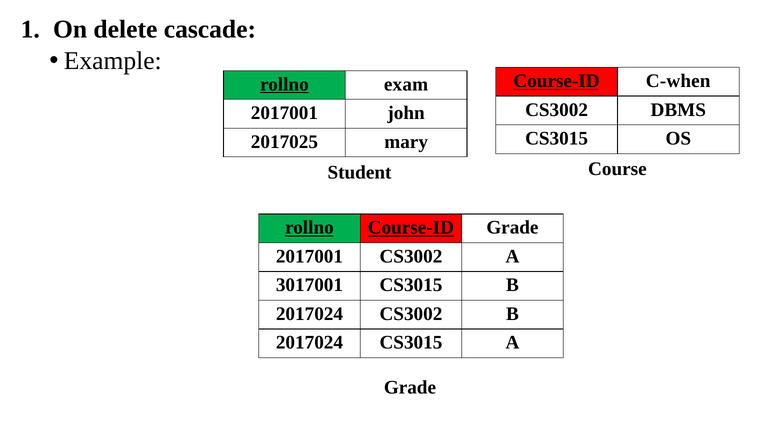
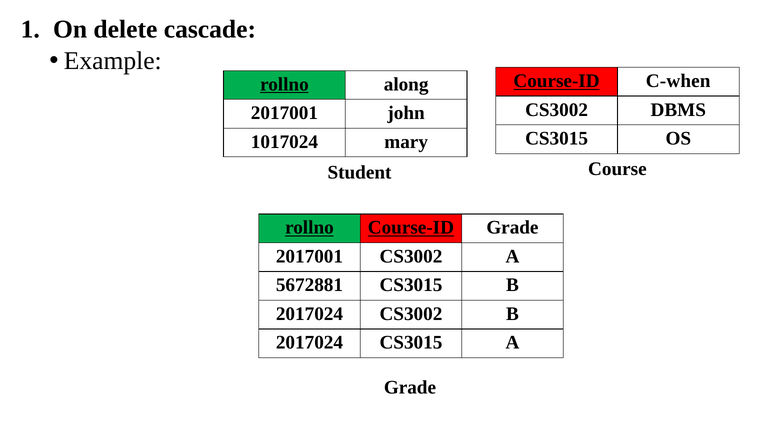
exam: exam -> along
2017025: 2017025 -> 1017024
3017001: 3017001 -> 5672881
